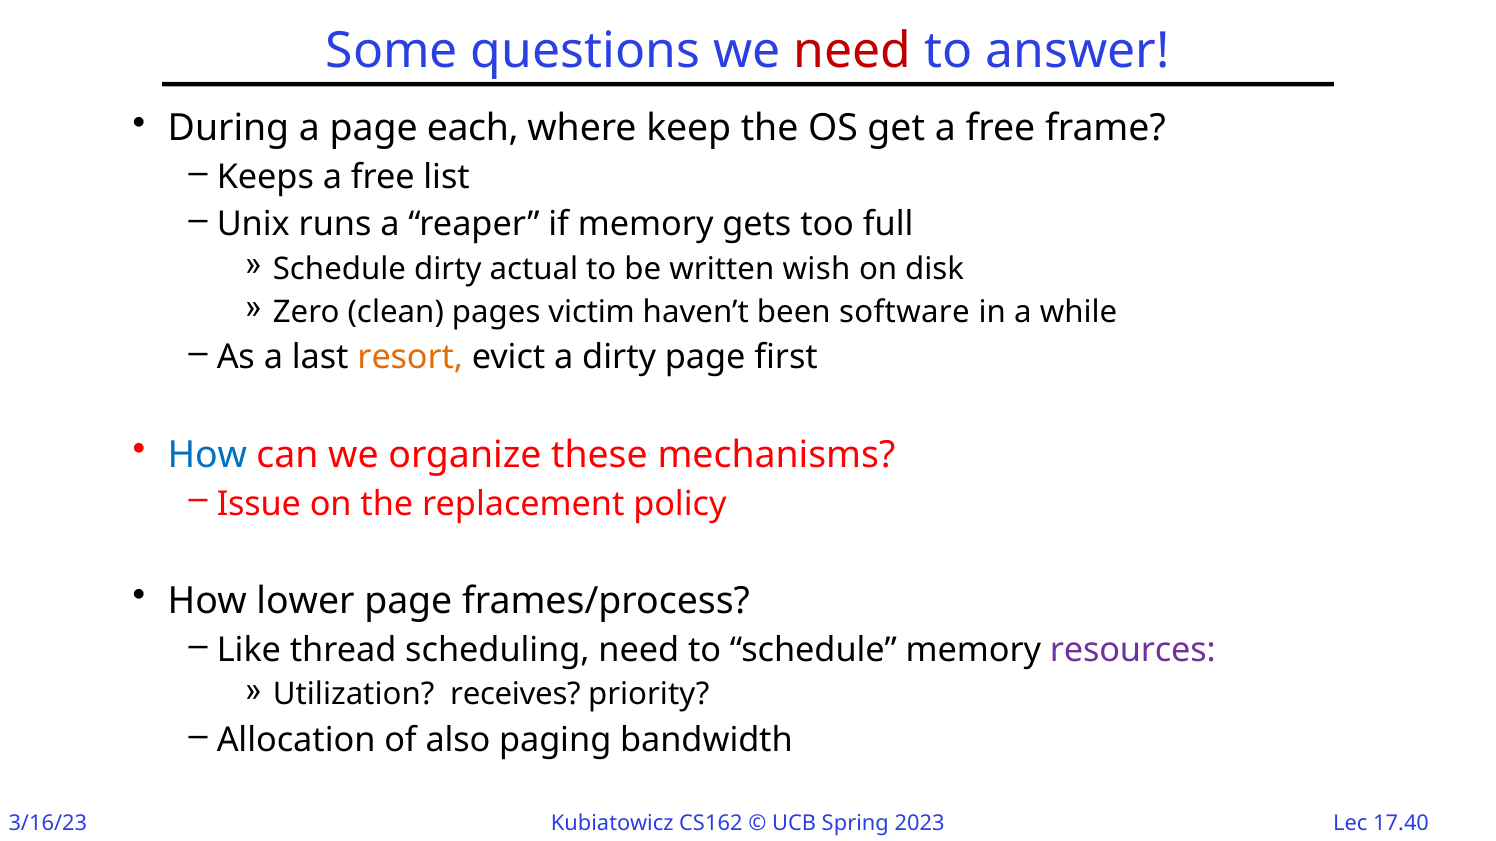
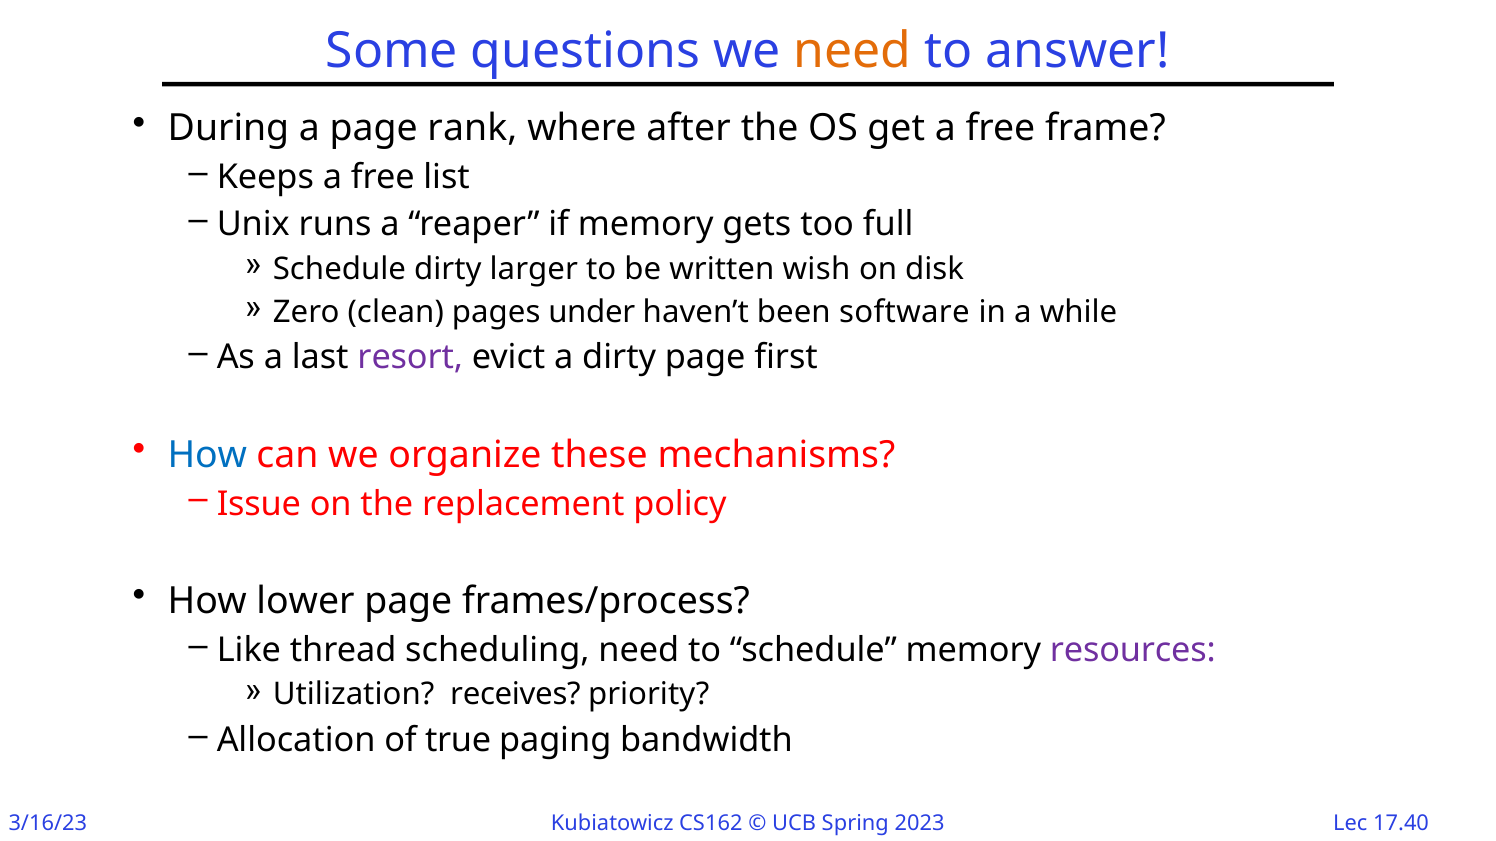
need at (852, 51) colour: red -> orange
each: each -> rank
keep: keep -> after
actual: actual -> larger
victim: victim -> under
resort colour: orange -> purple
also: also -> true
